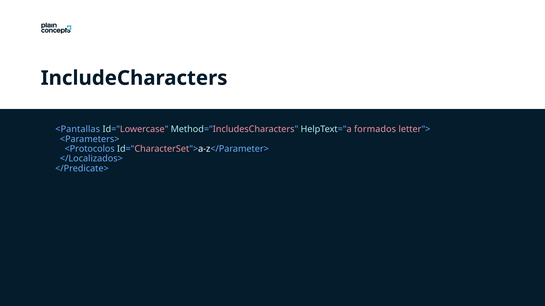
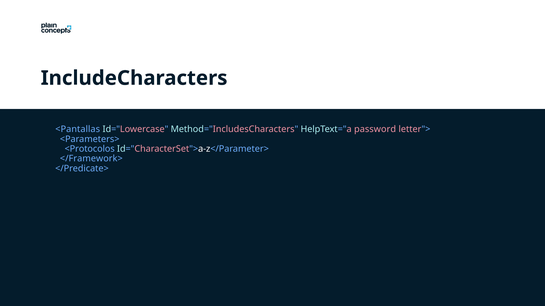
formados: formados -> password
</Localizados>: </Localizados> -> </Framework>
